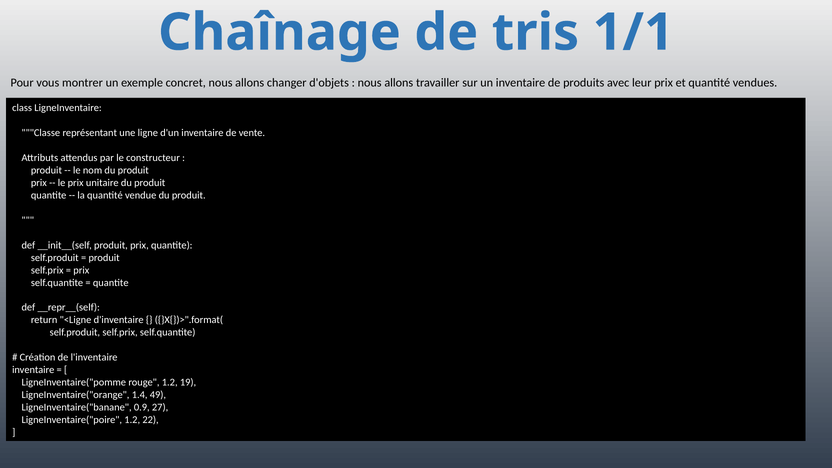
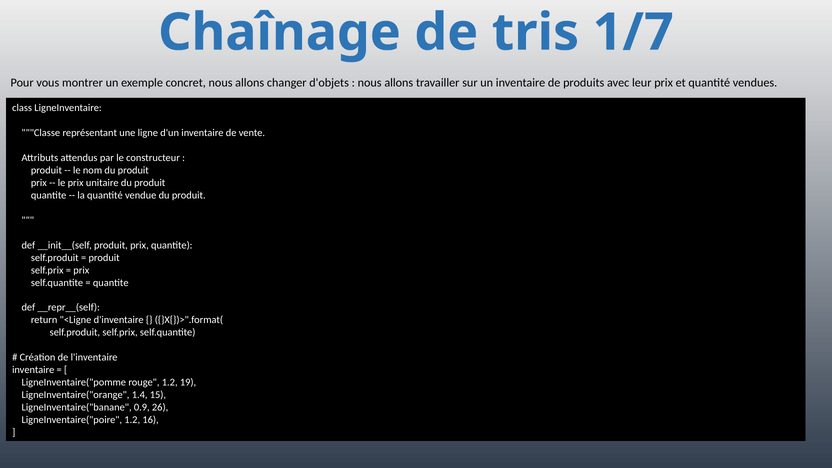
1/1: 1/1 -> 1/7
49: 49 -> 15
27: 27 -> 26
22: 22 -> 16
